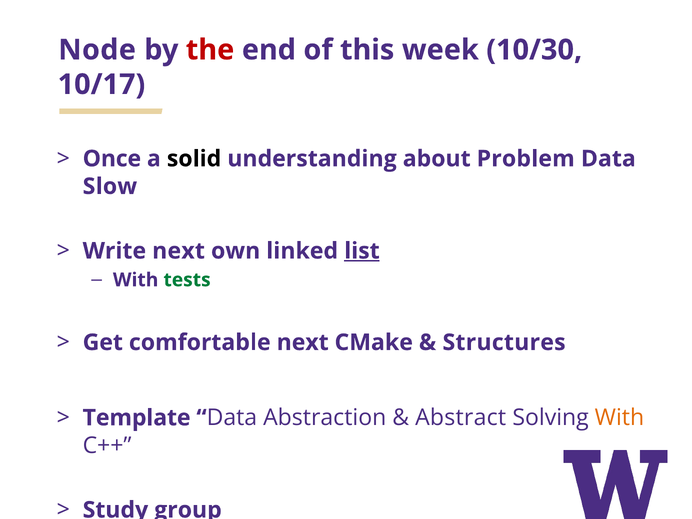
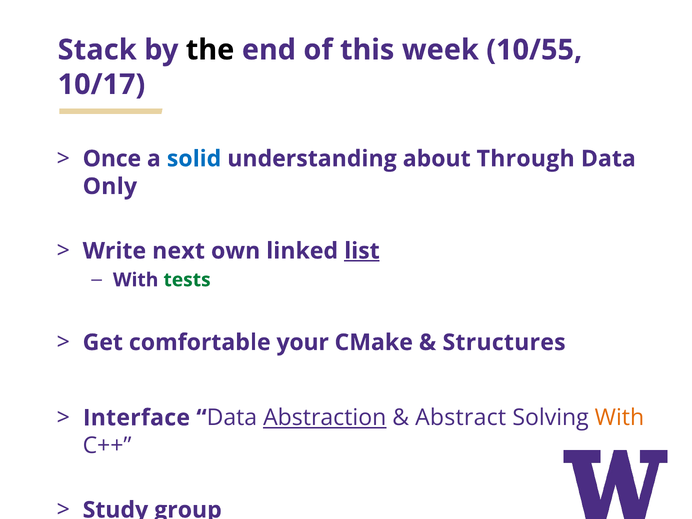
Node: Node -> Stack
the colour: red -> black
10/30: 10/30 -> 10/55
solid colour: black -> blue
Problem: Problem -> Through
Slow: Slow -> Only
comfortable next: next -> your
Template: Template -> Interface
Abstraction underline: none -> present
